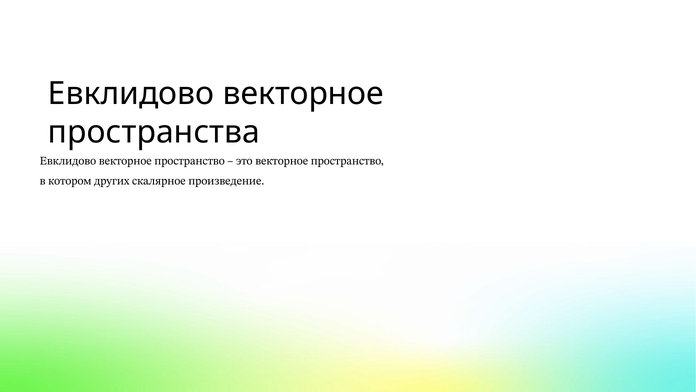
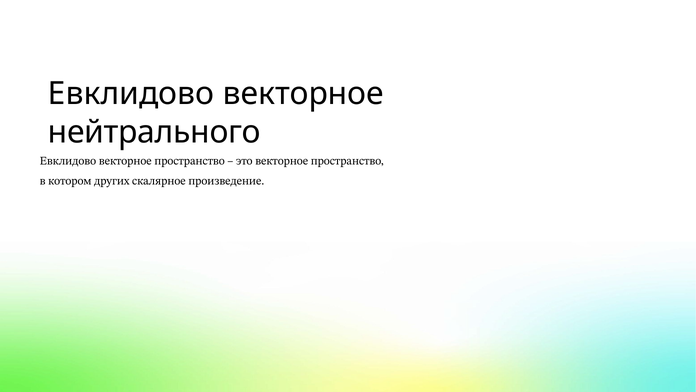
пространства: пространства -> нейтрального
